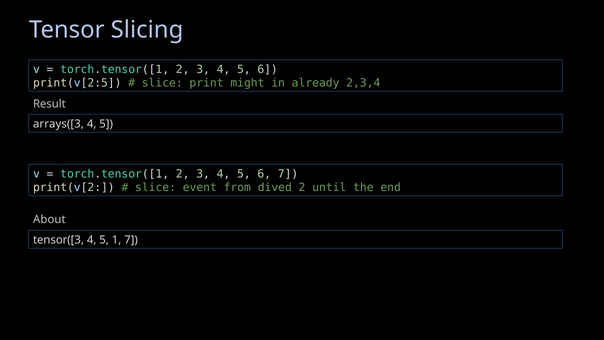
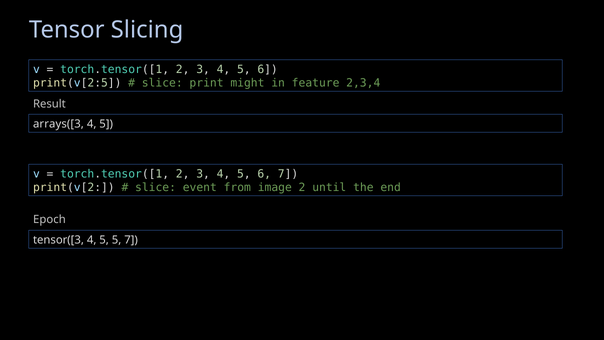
already: already -> feature
dived: dived -> image
About: About -> Epoch
5 1: 1 -> 5
